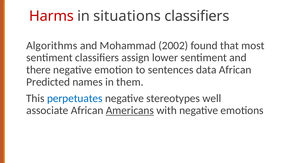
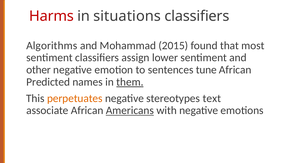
2002: 2002 -> 2015
there: there -> other
data: data -> tune
them underline: none -> present
perpetuates colour: blue -> orange
well: well -> text
